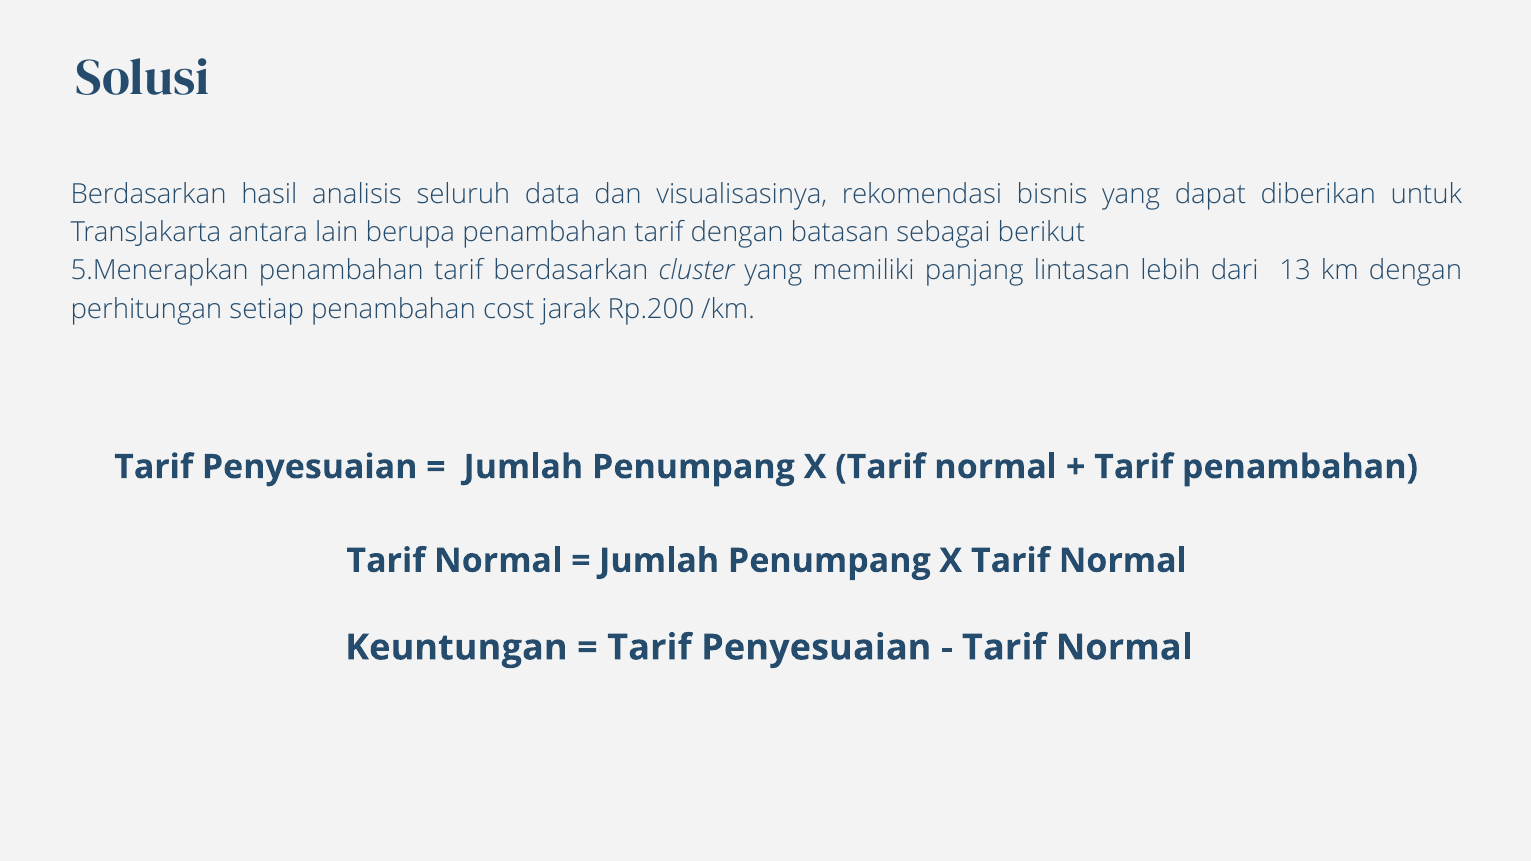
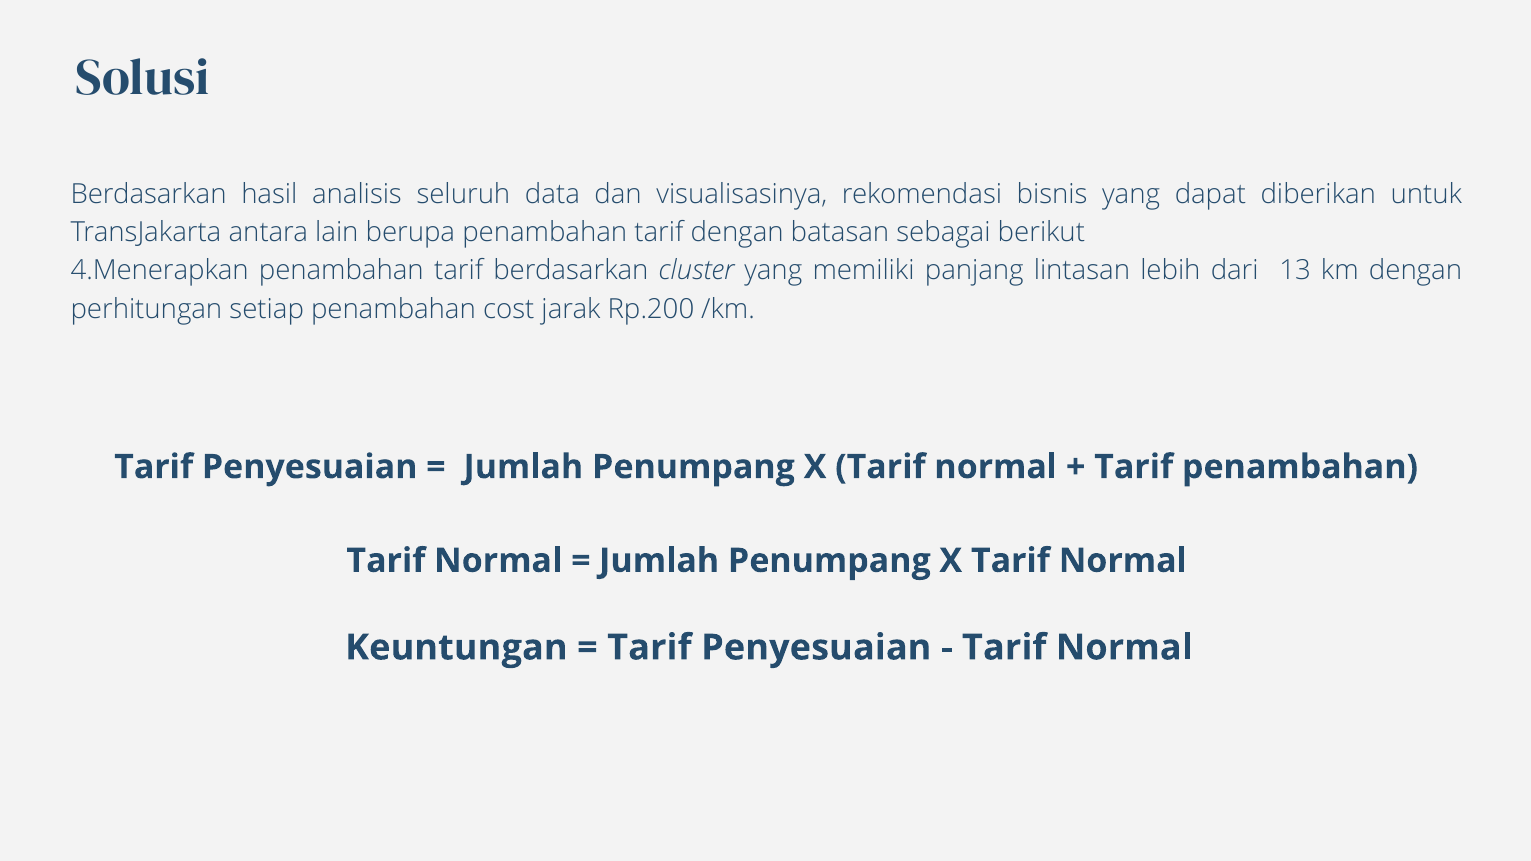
5.Menerapkan: 5.Menerapkan -> 4.Menerapkan
